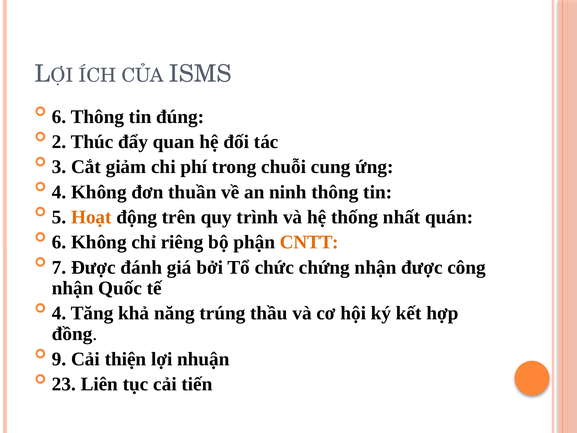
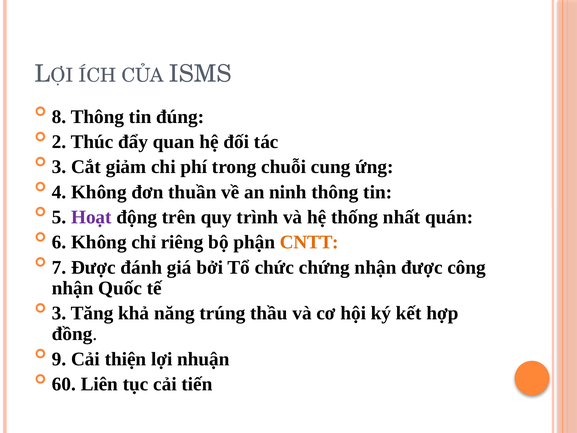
6 at (59, 117): 6 -> 8
Hoạt colour: orange -> purple
4 at (59, 313): 4 -> 3
23: 23 -> 60
